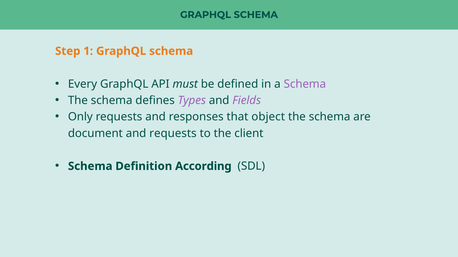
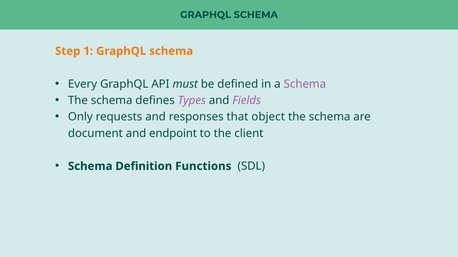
and requests: requests -> endpoint
According: According -> Functions
